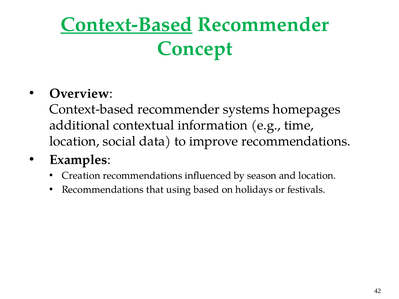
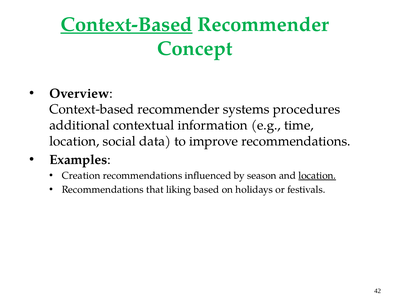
homepages: homepages -> procedures
location at (317, 176) underline: none -> present
using: using -> liking
